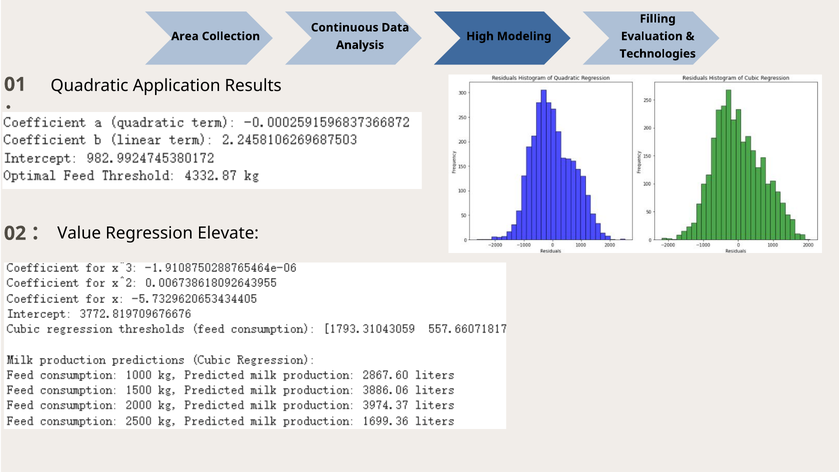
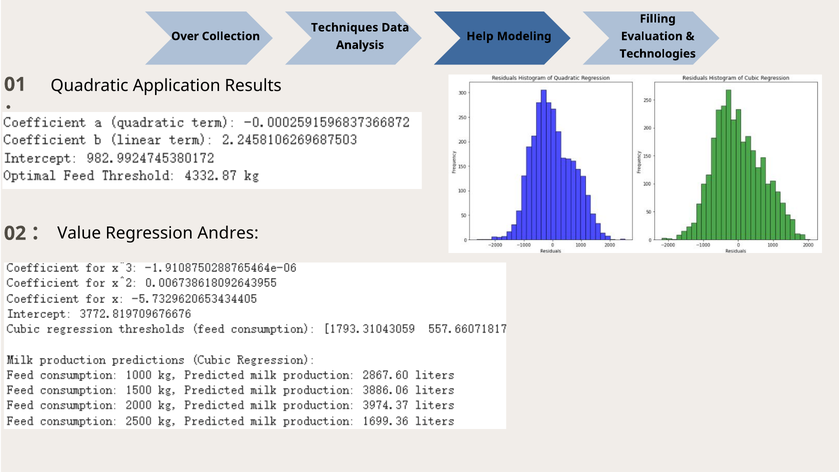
Continuous: Continuous -> Techniques
Area: Area -> Over
High: High -> Help
Elevate: Elevate -> Andres
